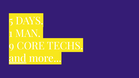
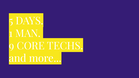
and underline: present -> none
